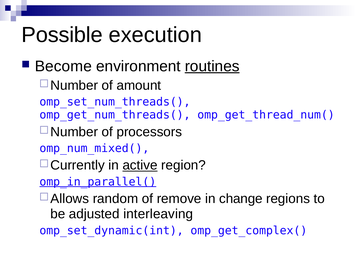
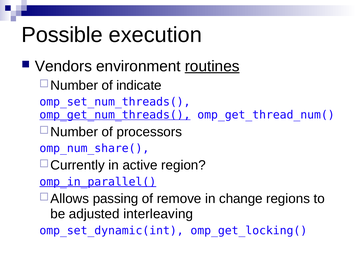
Become: Become -> Vendors
amount: amount -> indicate
omp_get_num_threads( underline: none -> present
omp_num_mixed(: omp_num_mixed( -> omp_num_share(
active underline: present -> none
random: random -> passing
omp_get_complex(: omp_get_complex( -> omp_get_locking(
